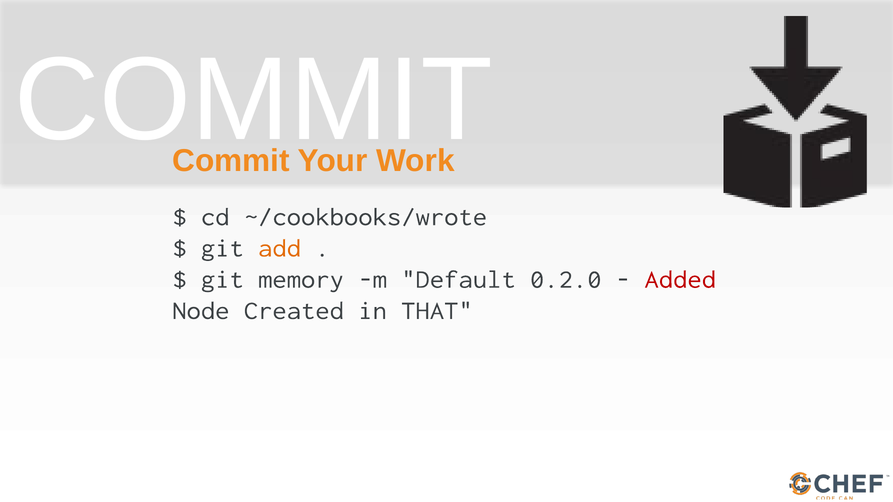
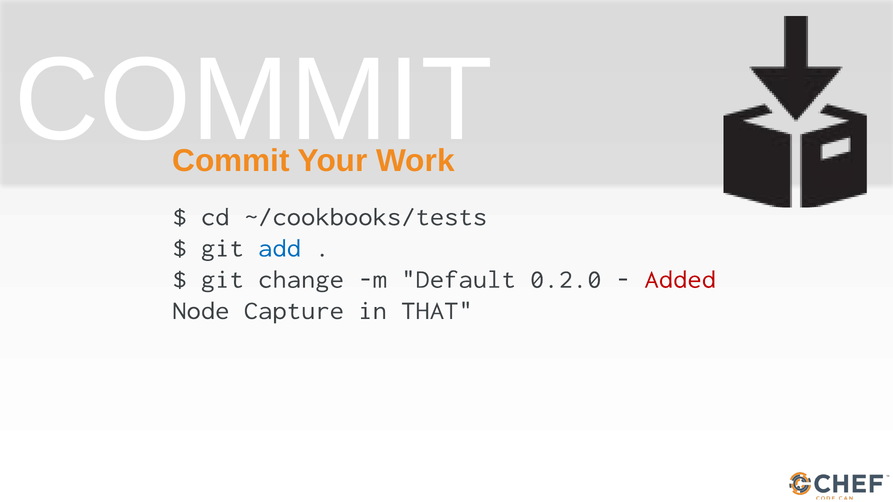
~/cookbooks/wrote: ~/cookbooks/wrote -> ~/cookbooks/tests
add colour: orange -> blue
memory: memory -> change
Created: Created -> Capture
